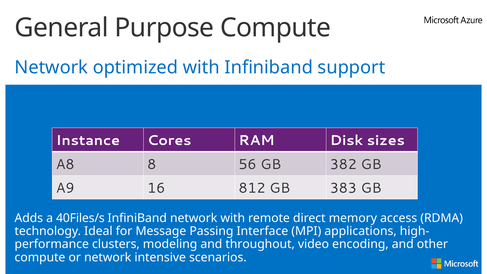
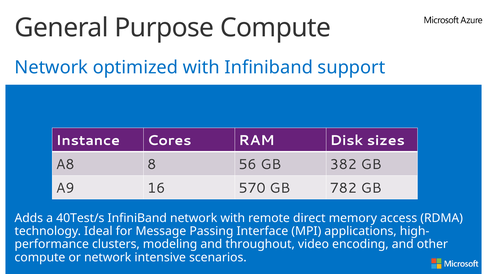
812: 812 -> 570
383: 383 -> 782
40Files/s: 40Files/s -> 40Test/s
